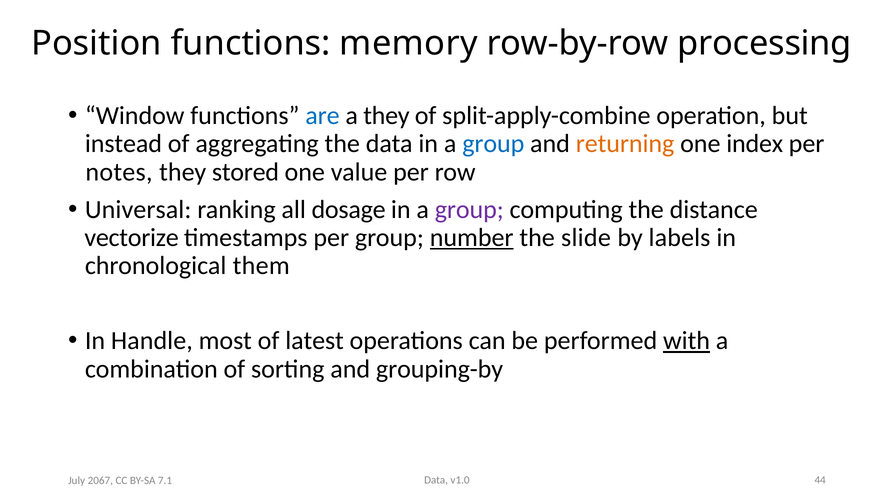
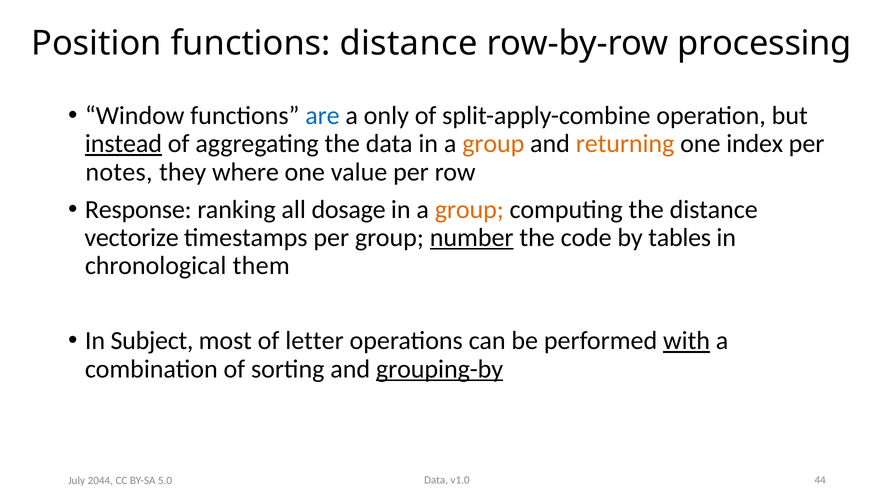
functions memory: memory -> distance
a they: they -> only
instead underline: none -> present
group at (493, 144) colour: blue -> orange
stored: stored -> where
Universal: Universal -> Response
group at (469, 209) colour: purple -> orange
slide: slide -> code
labels: labels -> tables
Handle: Handle -> Subject
latest: latest -> letter
grouping-by underline: none -> present
2067: 2067 -> 2044
7.1: 7.1 -> 5.0
